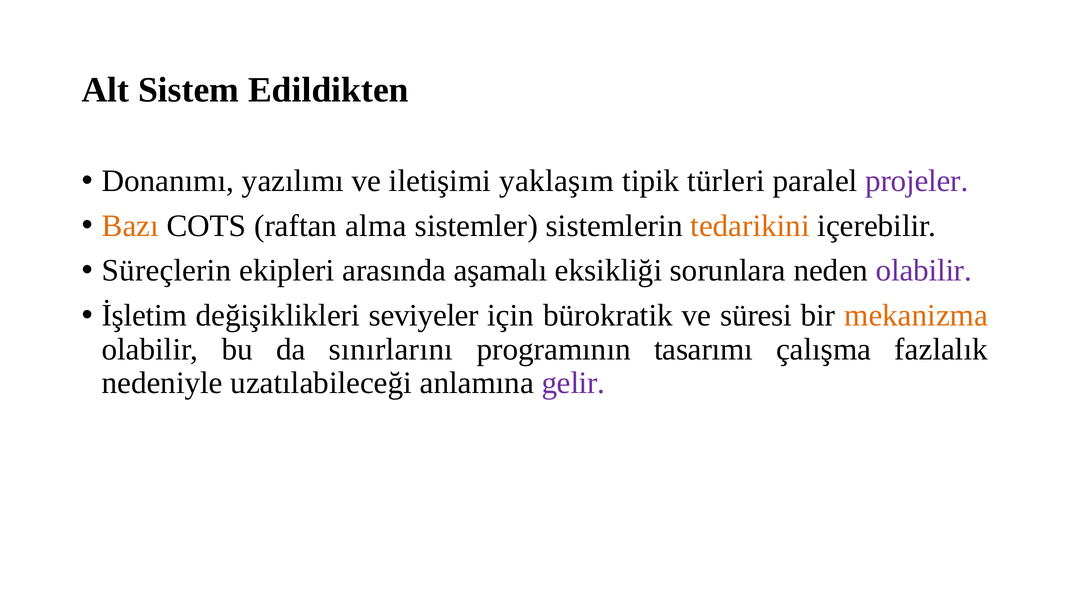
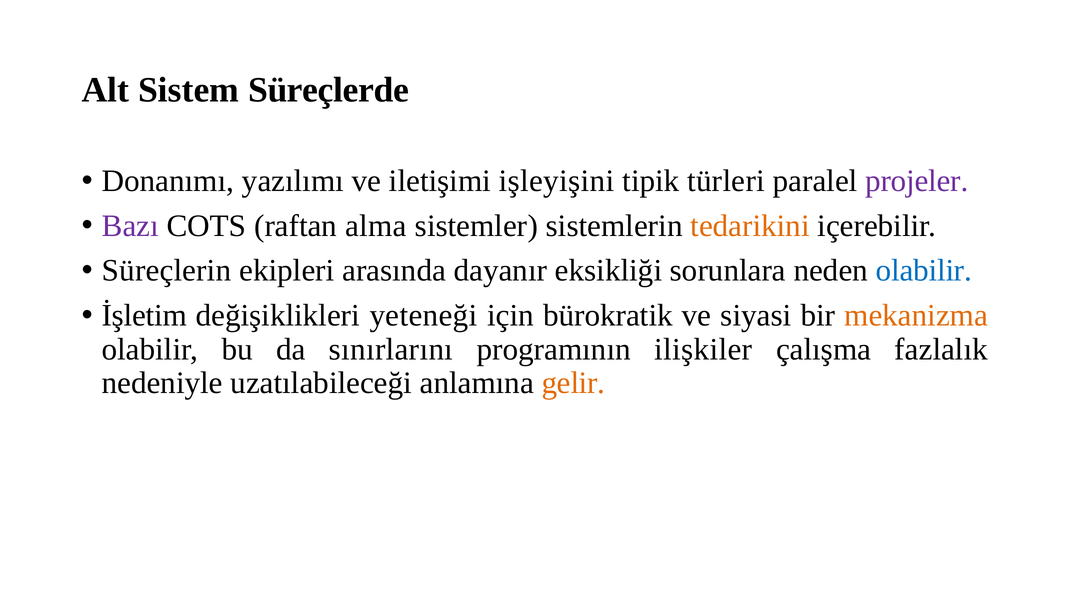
Edildikten: Edildikten -> Süreçlerde
yaklaşım: yaklaşım -> işleyişini
Bazı colour: orange -> purple
aşamalı: aşamalı -> dayanır
olabilir at (924, 271) colour: purple -> blue
seviyeler: seviyeler -> yeteneği
süresi: süresi -> siyasi
tasarımı: tasarımı -> ilişkiler
gelir colour: purple -> orange
